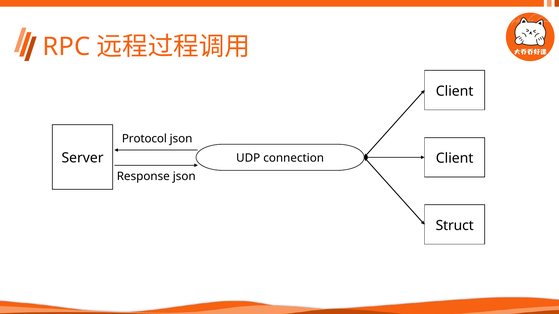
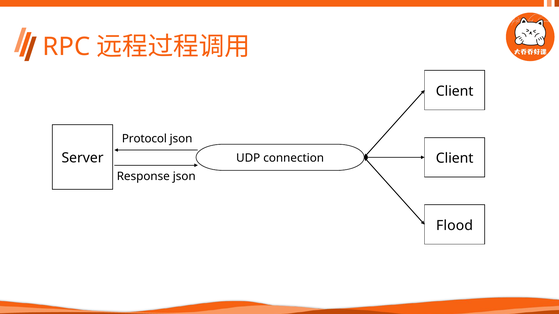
Struct: Struct -> Flood
